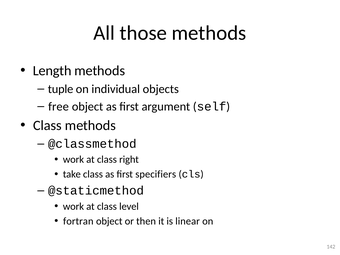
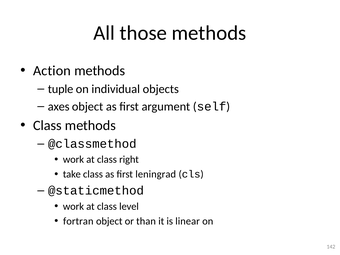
Length: Length -> Action
free: free -> axes
specifiers: specifiers -> leningrad
then: then -> than
